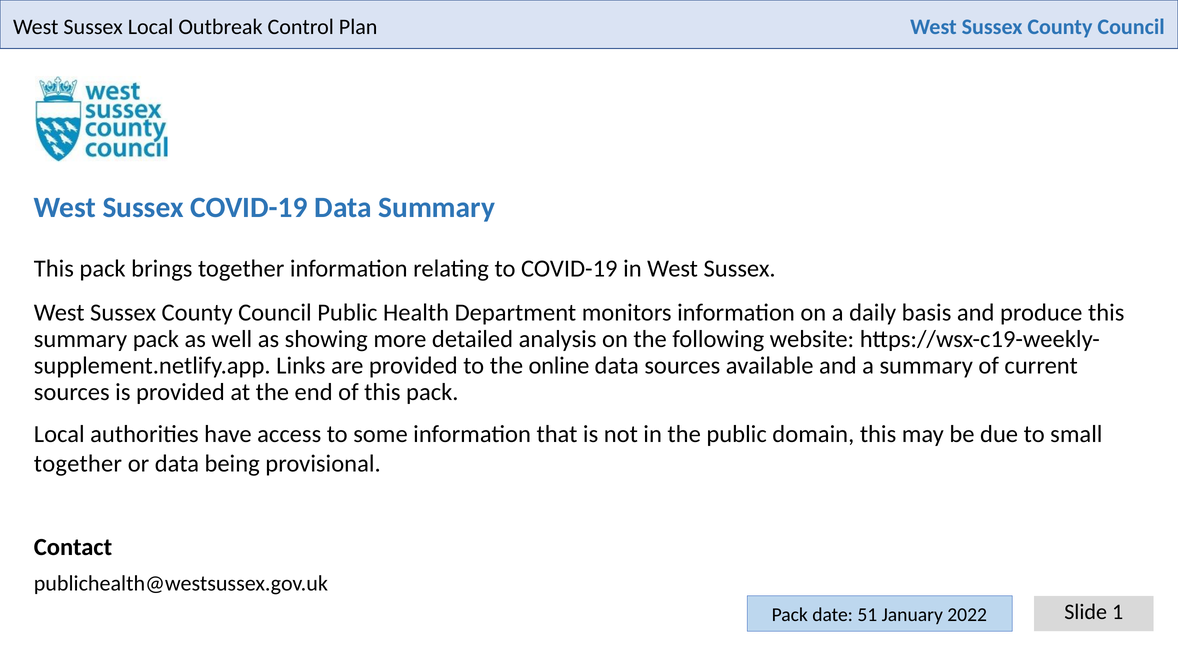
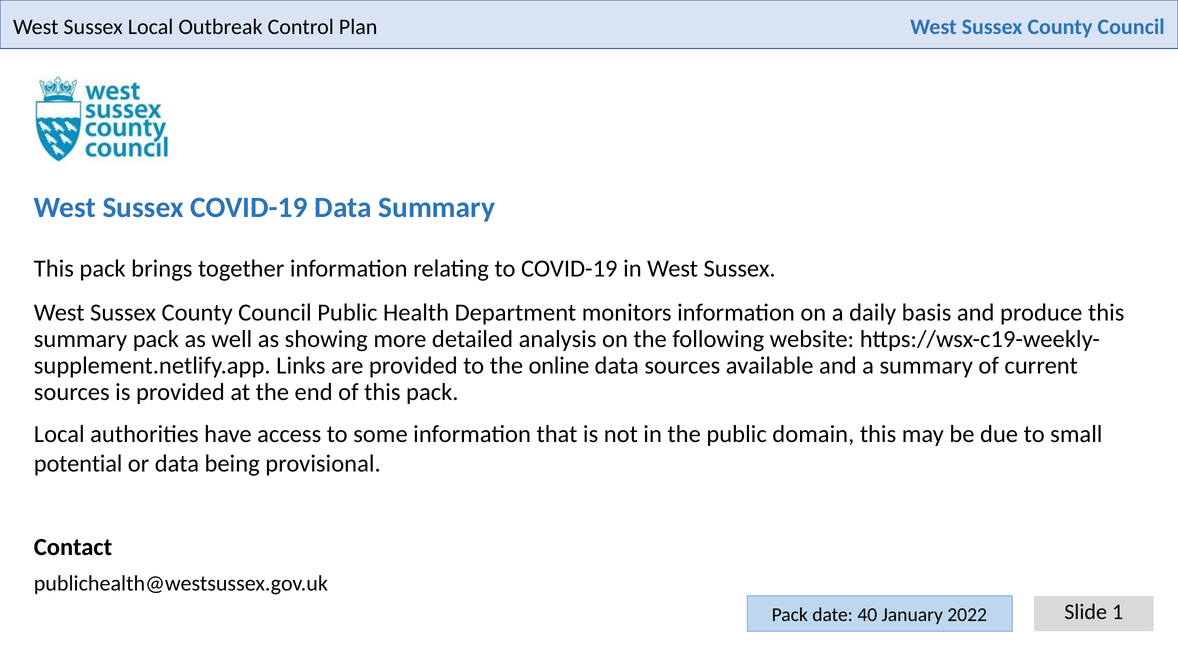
together at (78, 464): together -> potential
51: 51 -> 40
